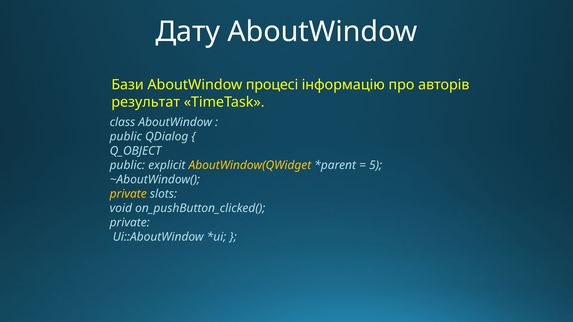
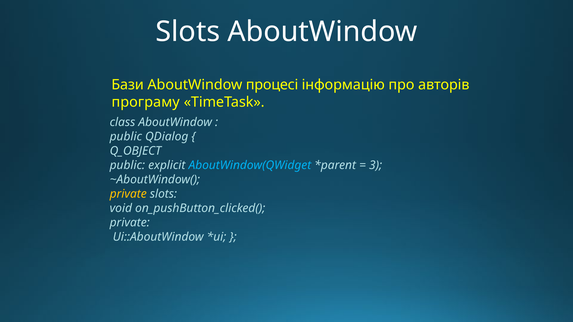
Дату at (188, 32): Дату -> Slots
результат: результат -> програму
AboutWindow(QWidget colour: yellow -> light blue
5: 5 -> 3
